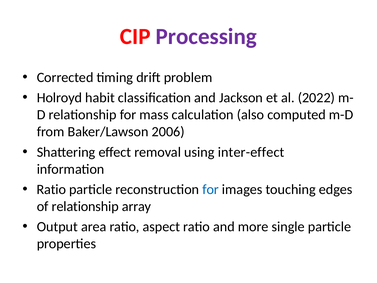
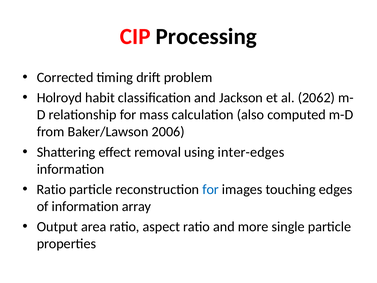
Processing colour: purple -> black
2022: 2022 -> 2062
inter-effect: inter-effect -> inter-edges
of relationship: relationship -> information
